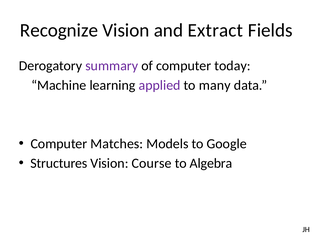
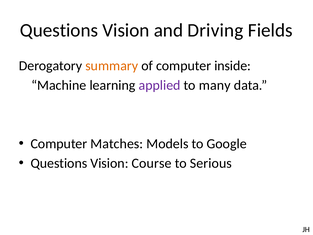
Recognize at (59, 30): Recognize -> Questions
Extract: Extract -> Driving
summary colour: purple -> orange
today: today -> inside
Structures at (59, 163): Structures -> Questions
Algebra: Algebra -> Serious
